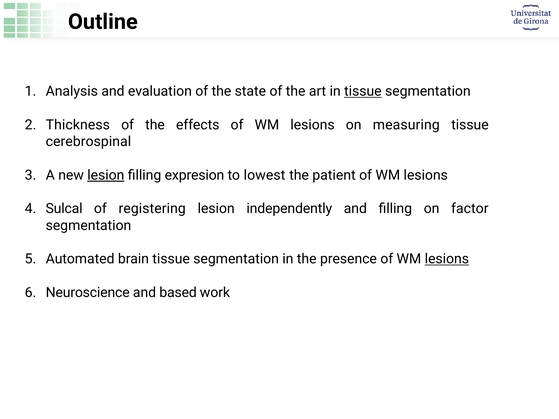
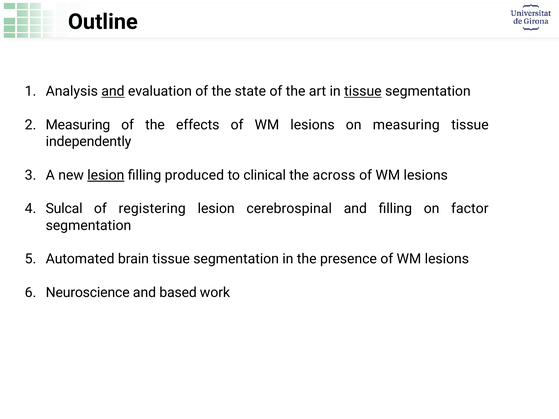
and at (113, 91) underline: none -> present
Thickness at (78, 125): Thickness -> Measuring
cerebrospinal: cerebrospinal -> independently
expresion: expresion -> produced
lowest: lowest -> clinical
patient: patient -> across
independently: independently -> cerebrospinal
lesions at (447, 259) underline: present -> none
